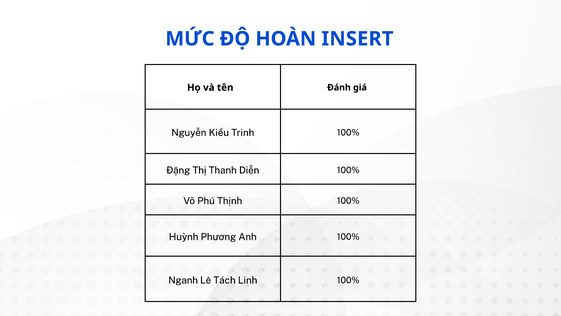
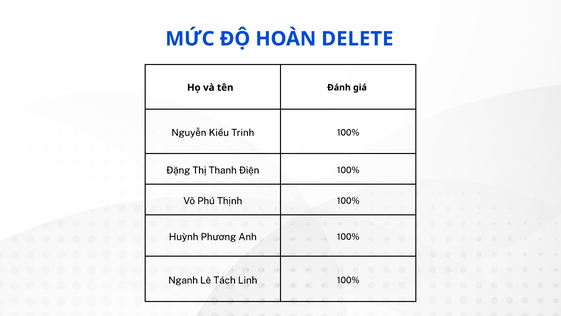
INSERT: INSERT -> DELETE
Diễn: Diễn -> Điện
